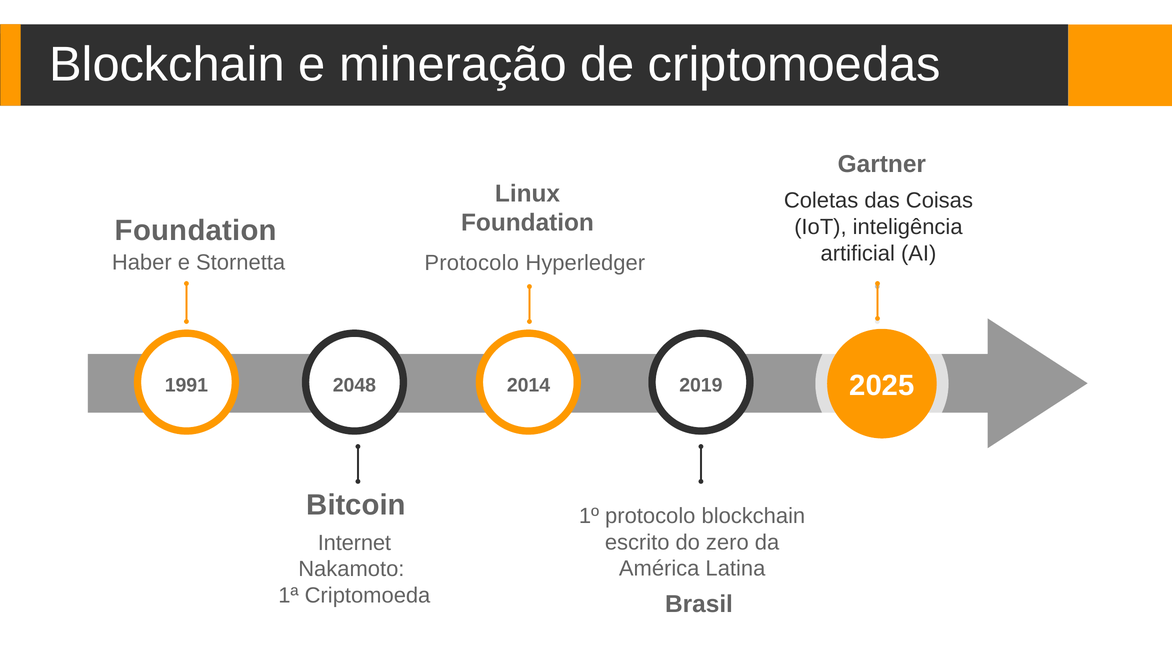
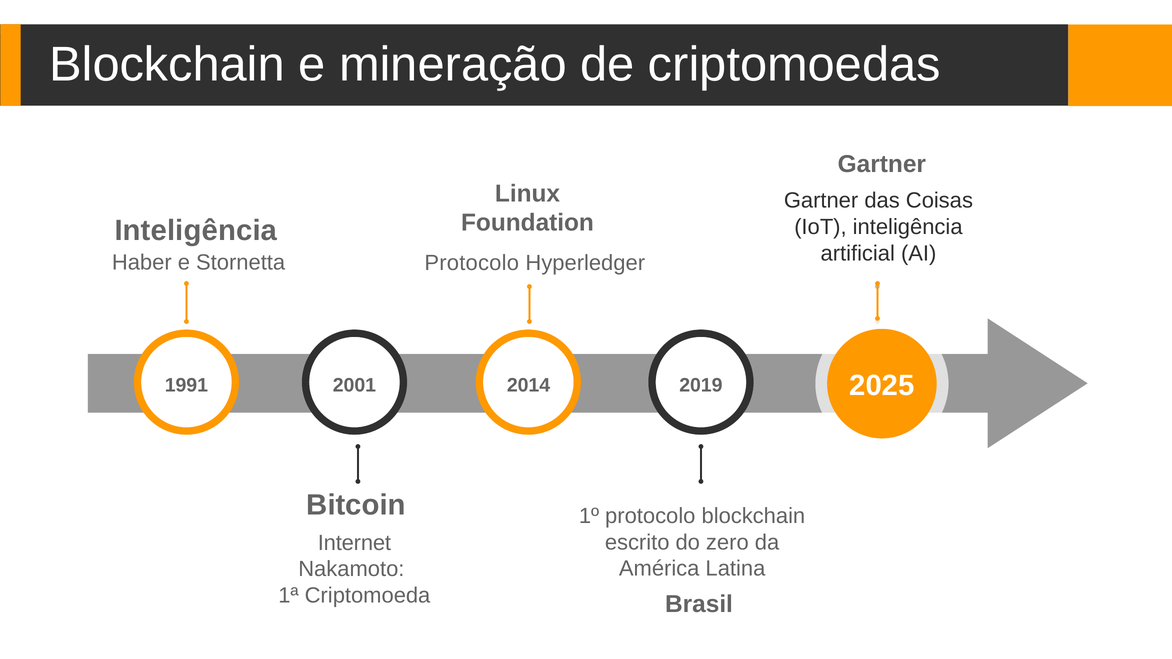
Coletas at (821, 201): Coletas -> Gartner
Foundation at (196, 231): Foundation -> Inteligência
2048: 2048 -> 2001
